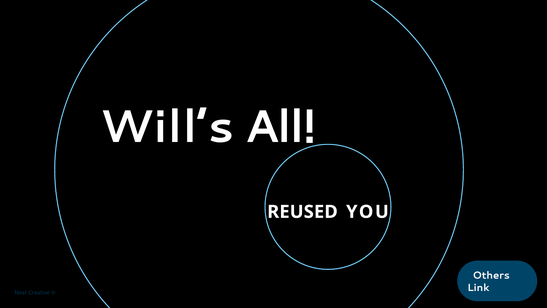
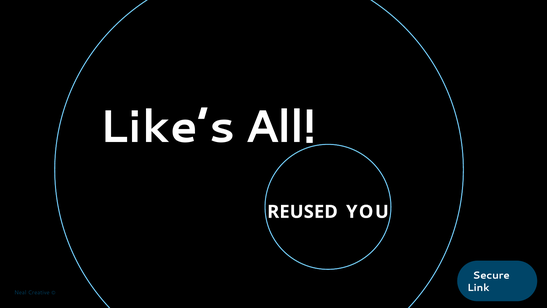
Will’s: Will’s -> Like’s
Others: Others -> Secure
